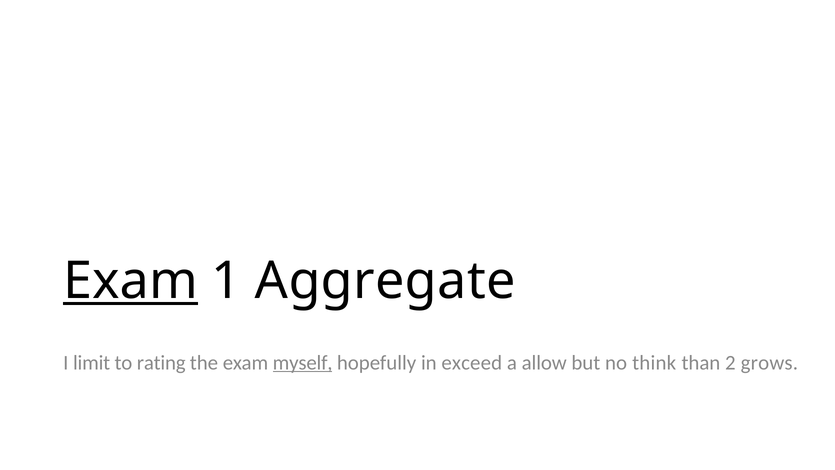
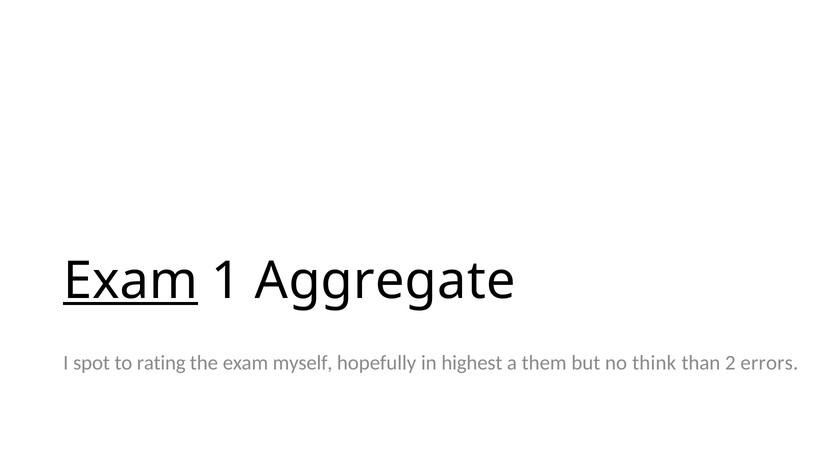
limit: limit -> spot
myself underline: present -> none
exceed: exceed -> highest
allow: allow -> them
grows: grows -> errors
